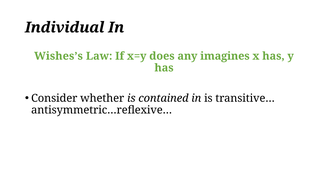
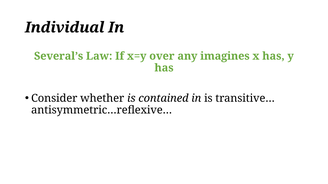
Wishes’s: Wishes’s -> Several’s
does: does -> over
